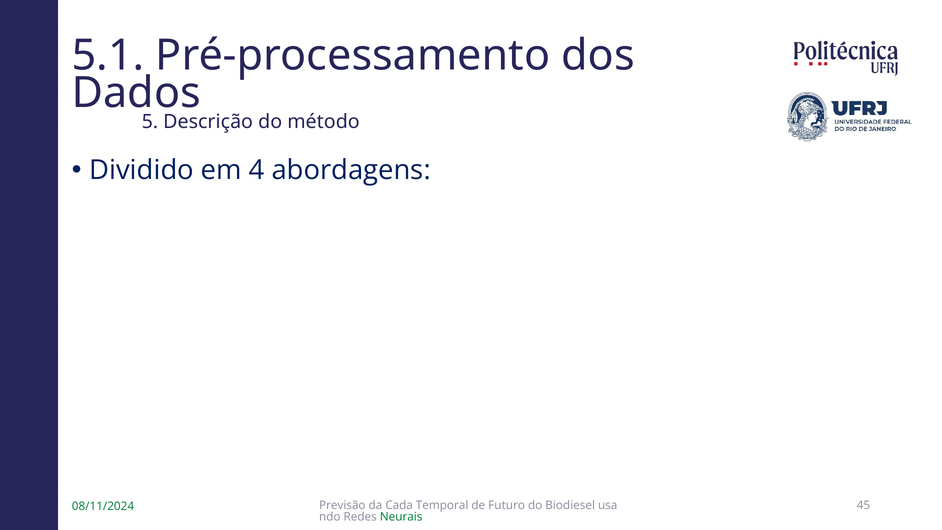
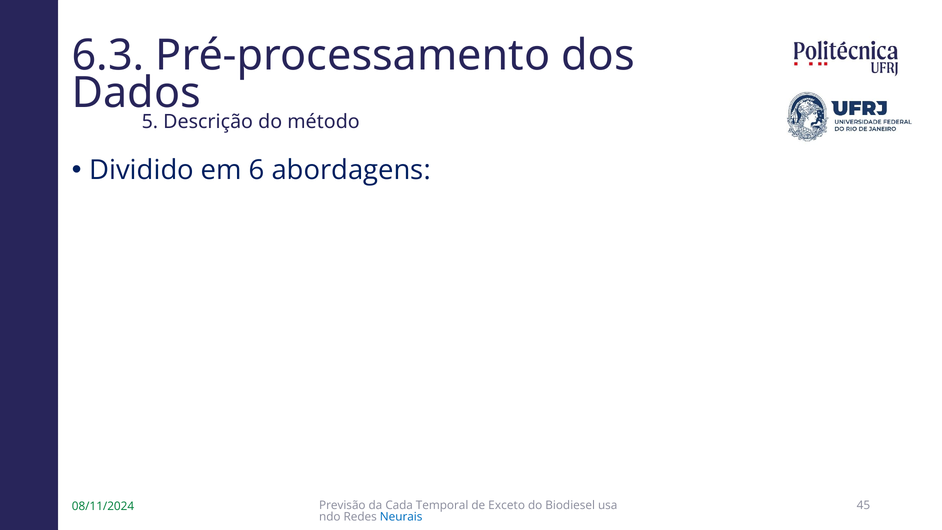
5.1: 5.1 -> 6.3
4: 4 -> 6
Futuro: Futuro -> Exceto
Neurais colour: green -> blue
